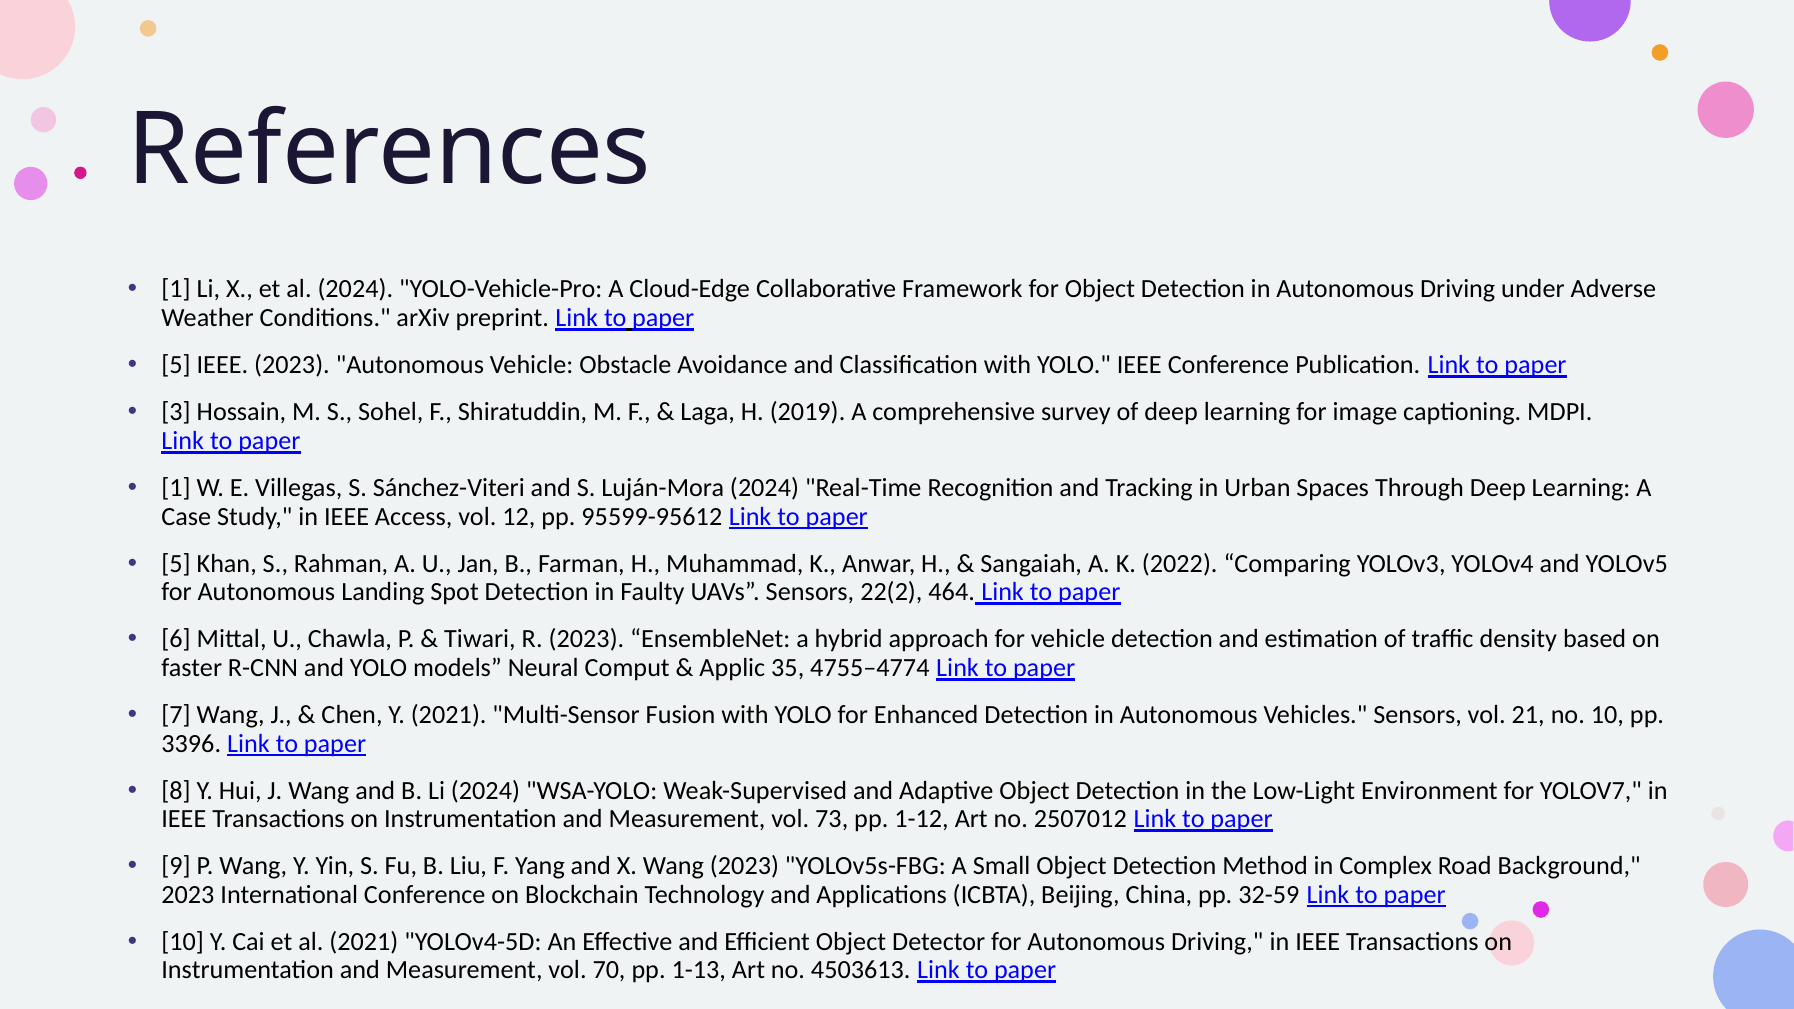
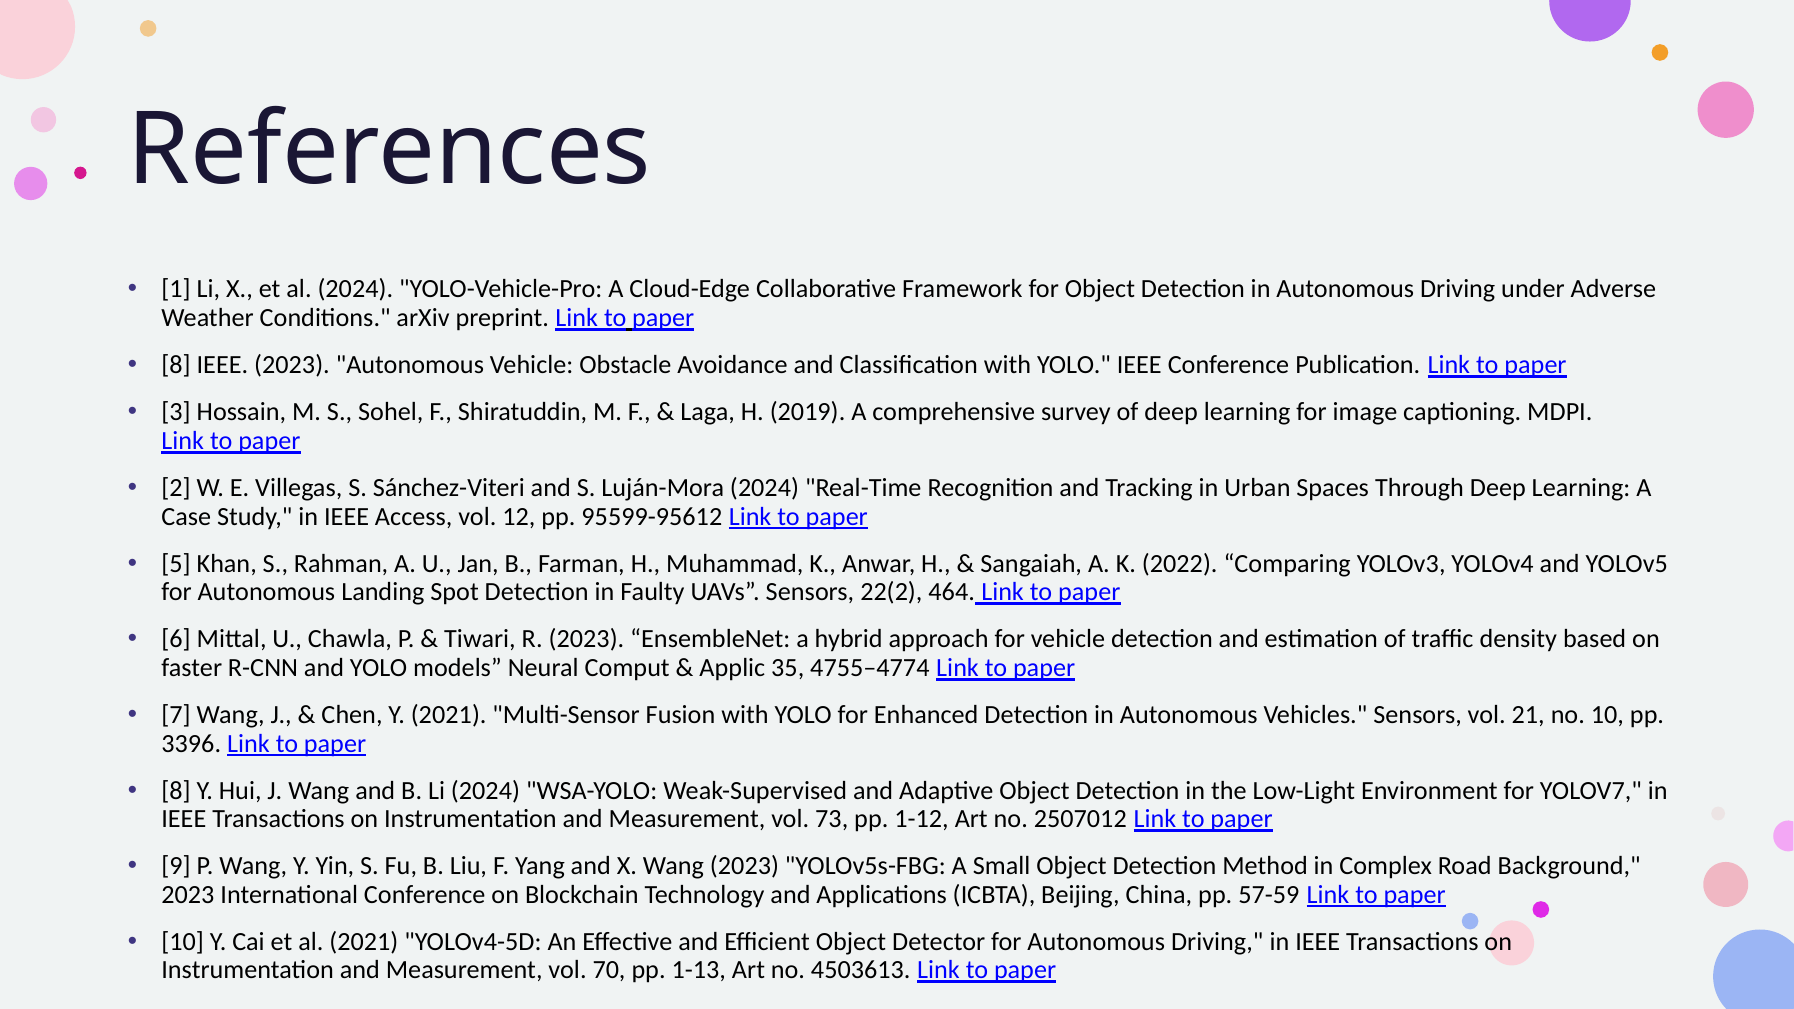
5 at (176, 365): 5 -> 8
1 at (176, 488): 1 -> 2
32-59: 32-59 -> 57-59
